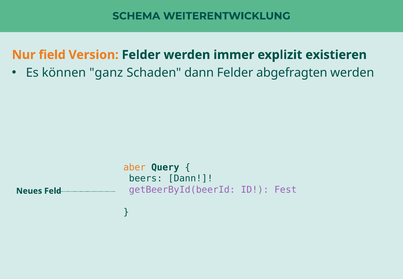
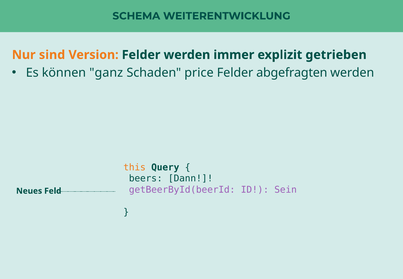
field: field -> sind
existieren: existieren -> getrieben
Schaden dann: dann -> price
aber: aber -> this
Fest: Fest -> Sein
